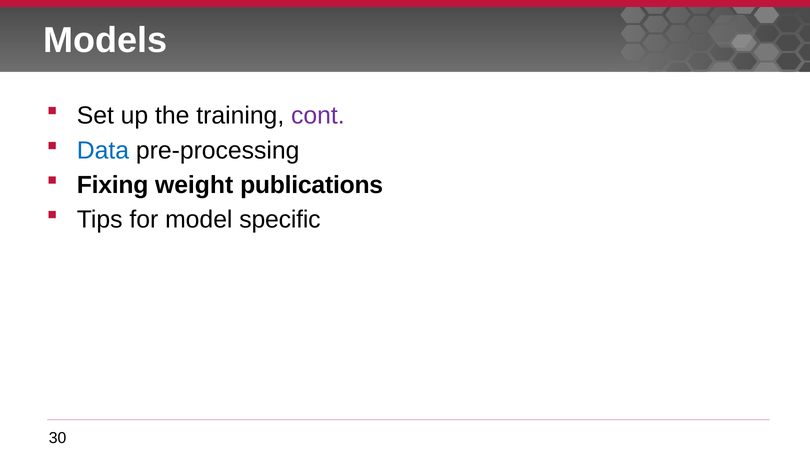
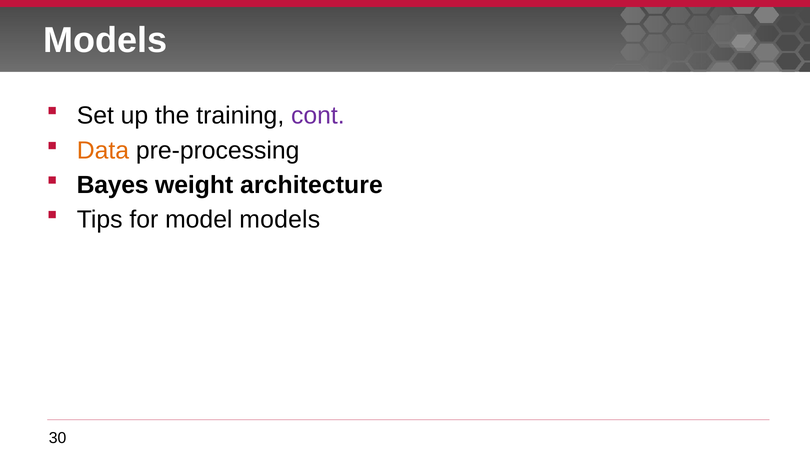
Data colour: blue -> orange
Fixing: Fixing -> Bayes
publications: publications -> architecture
model specific: specific -> models
